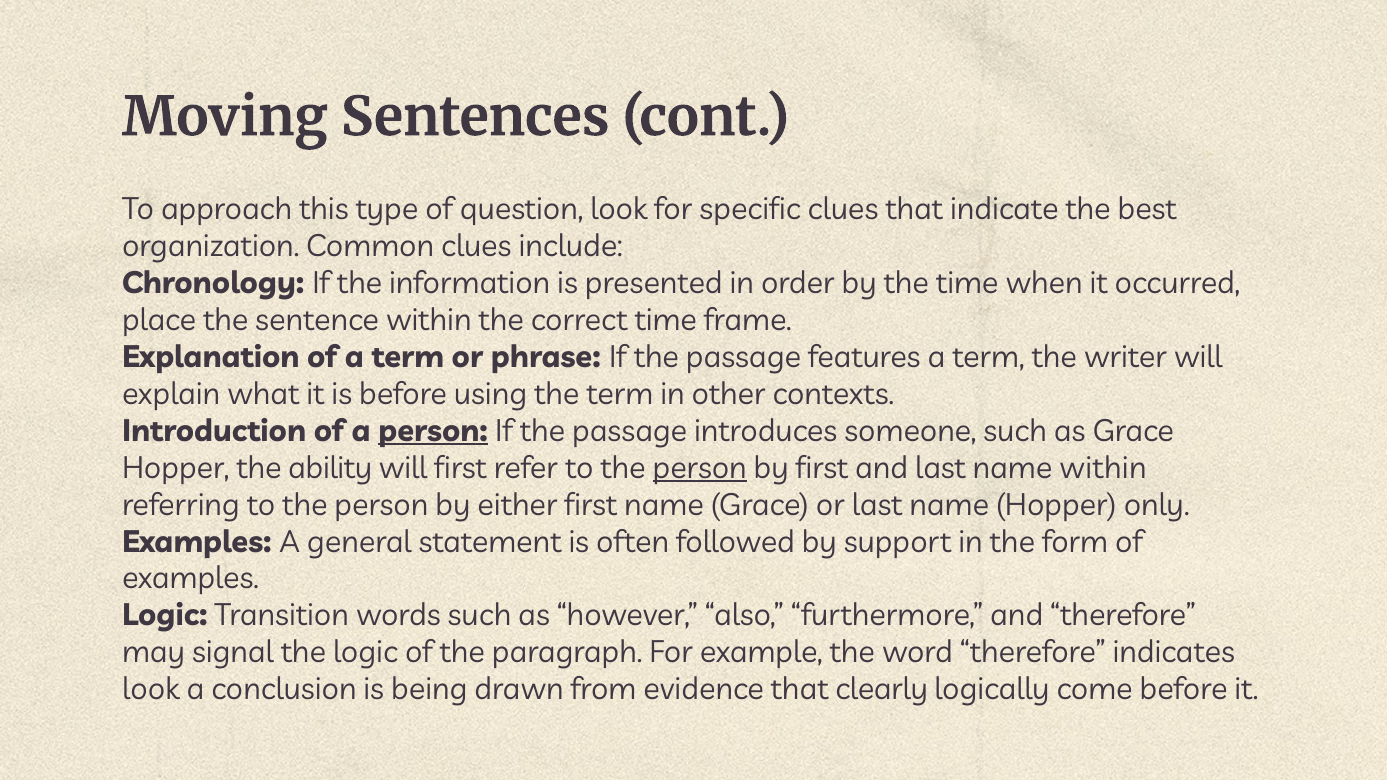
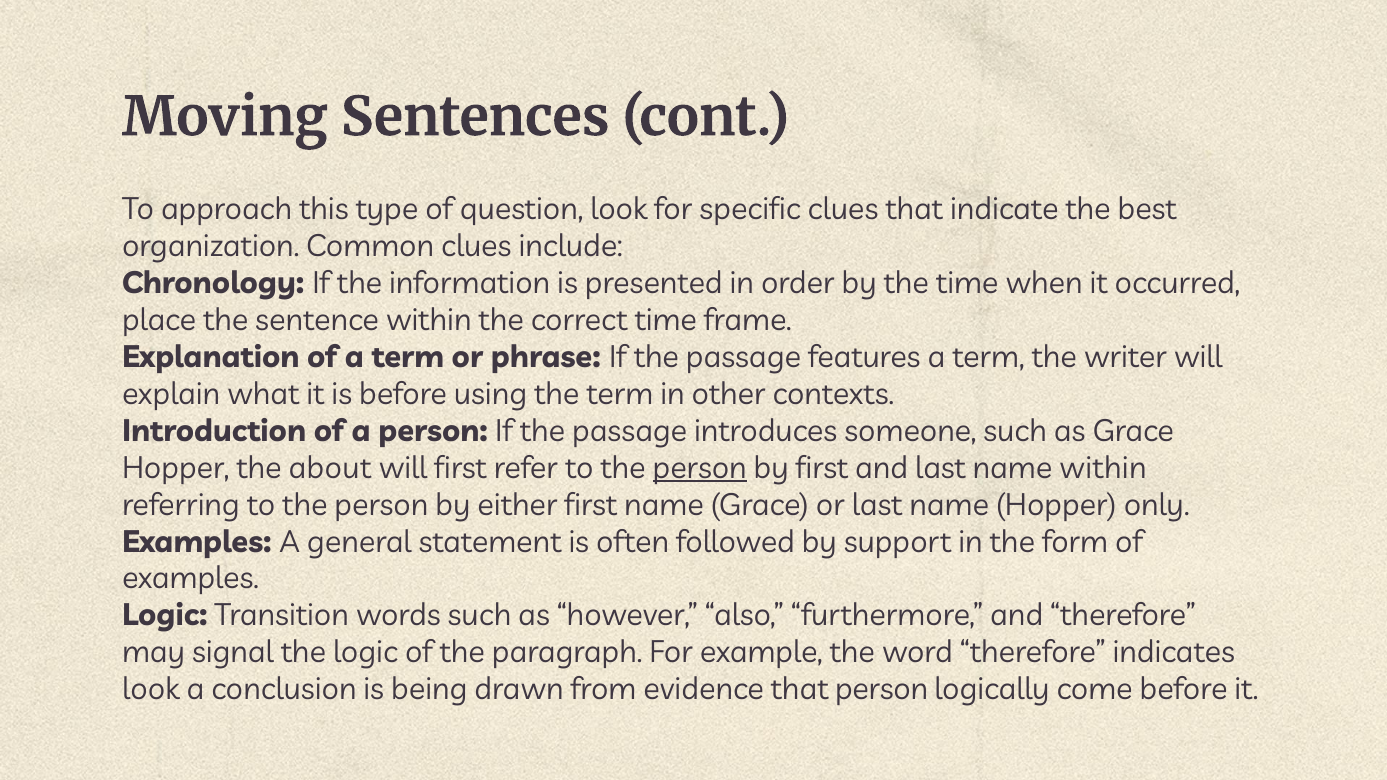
person at (433, 431) underline: present -> none
ability: ability -> about
that clearly: clearly -> person
